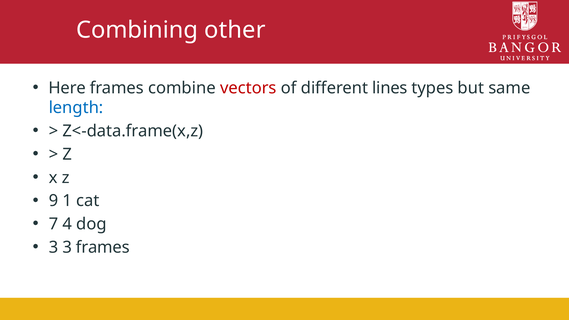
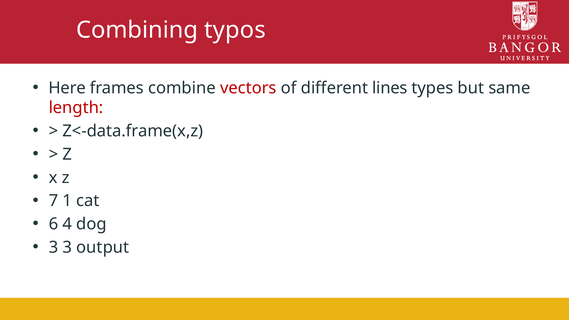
other: other -> typos
length colour: blue -> red
9: 9 -> 7
7: 7 -> 6
3 frames: frames -> output
